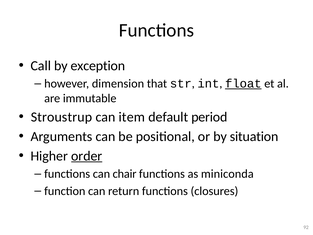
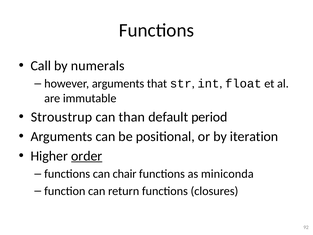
exception: exception -> numerals
however dimension: dimension -> arguments
float underline: present -> none
item: item -> than
situation: situation -> iteration
